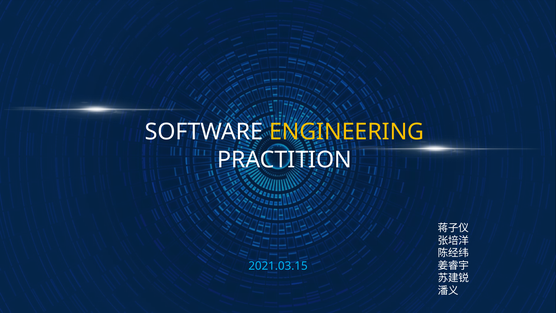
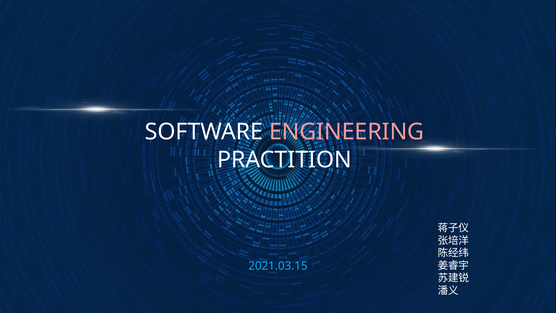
ENGINEERING colour: yellow -> pink
